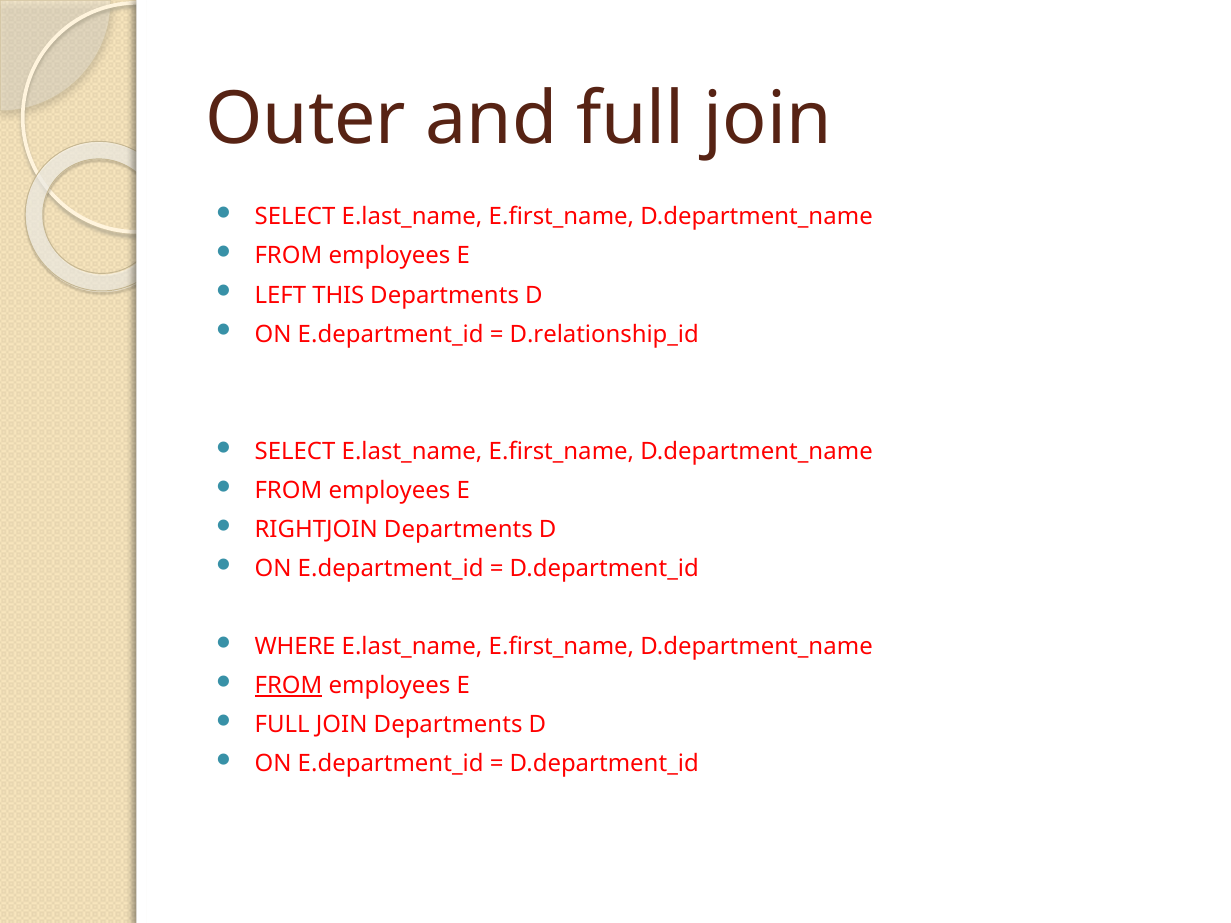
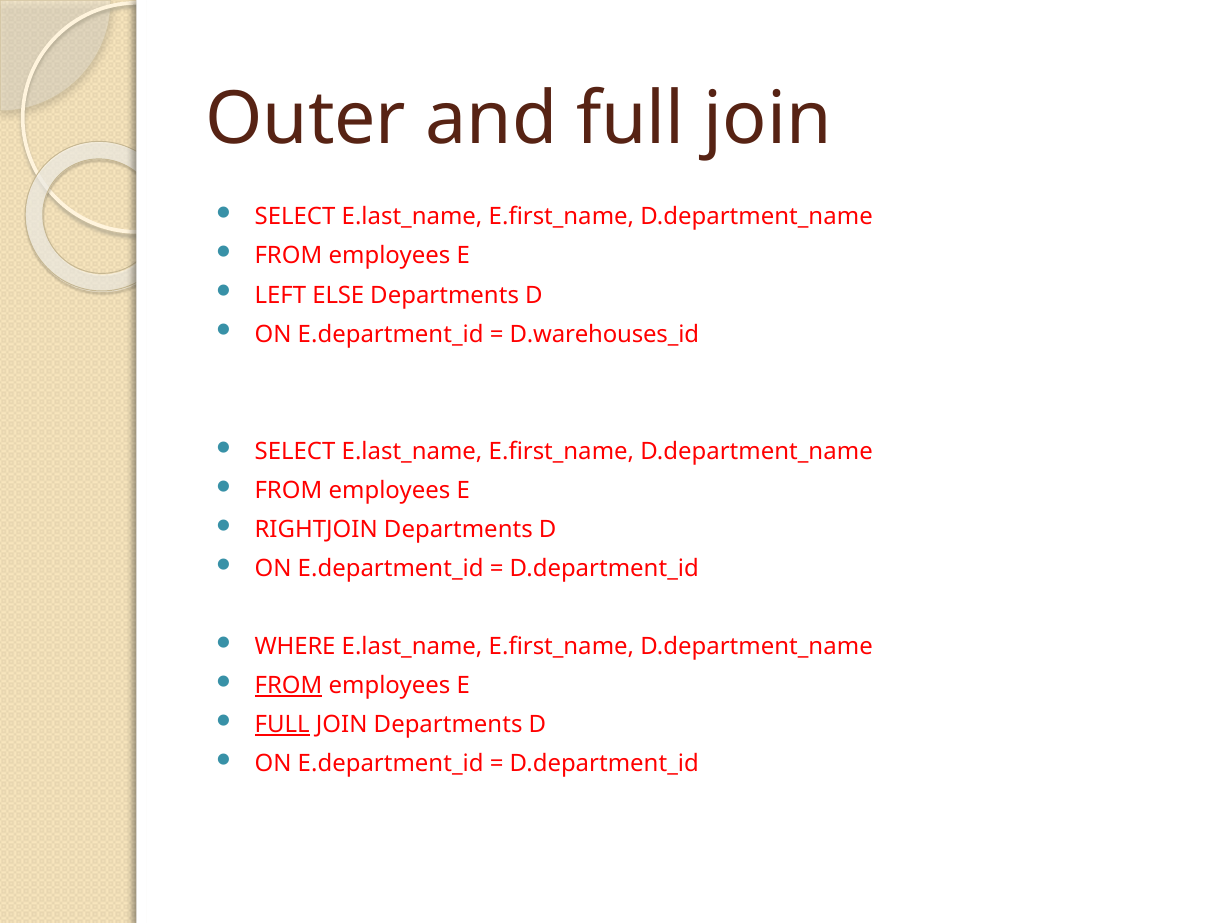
THIS: THIS -> ELSE
D.relationship_id: D.relationship_id -> D.warehouses_id
FULL at (282, 725) underline: none -> present
